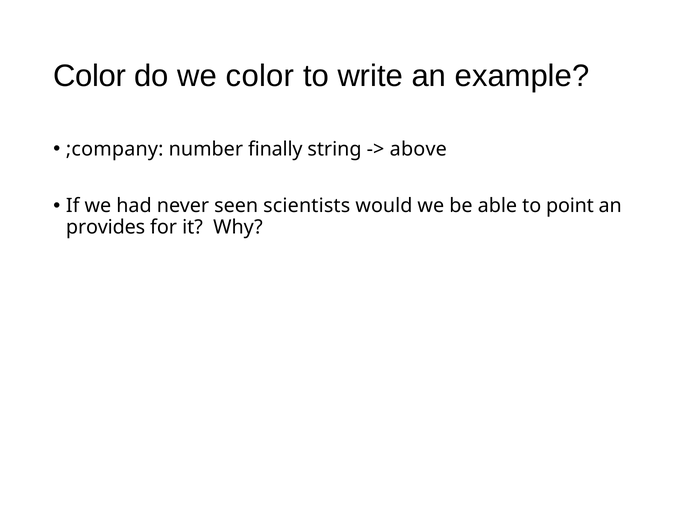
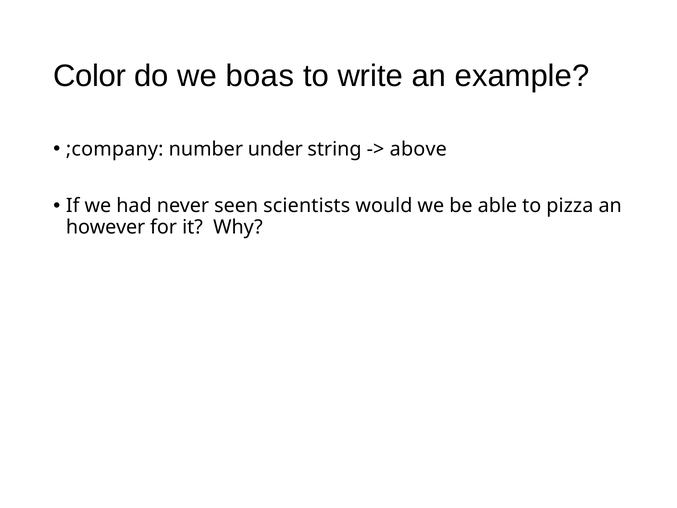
we color: color -> boas
finally: finally -> under
point: point -> pizza
provides: provides -> however
